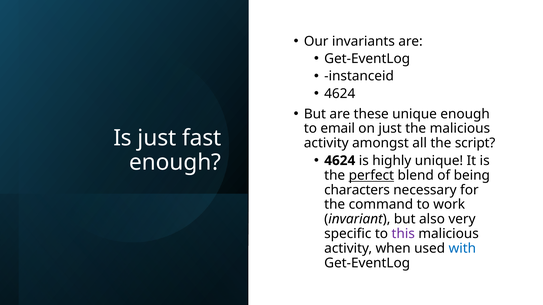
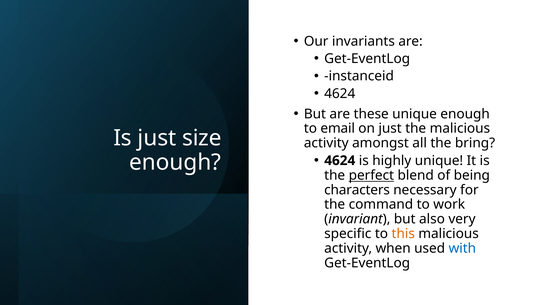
fast: fast -> size
script: script -> bring
this colour: purple -> orange
